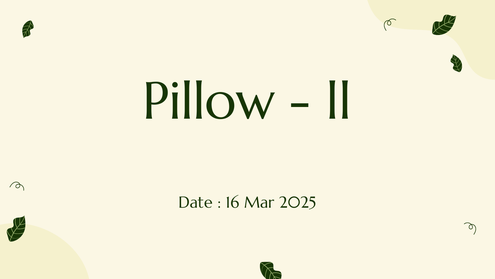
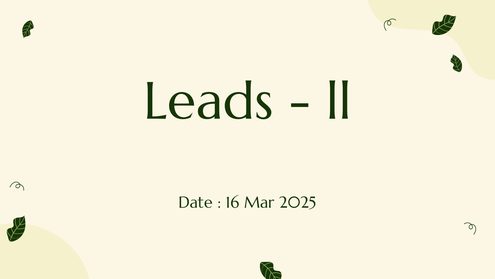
Pillow: Pillow -> Leads
